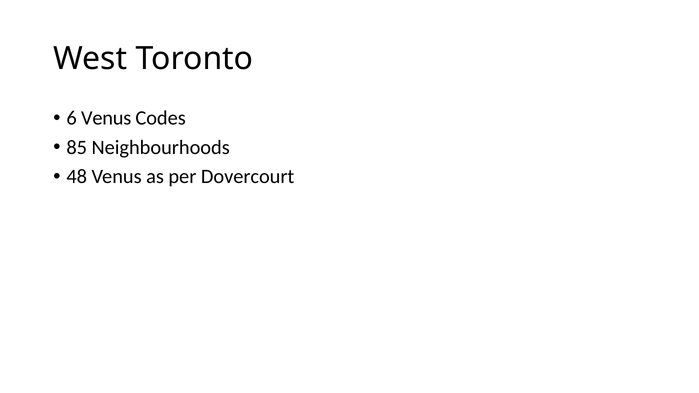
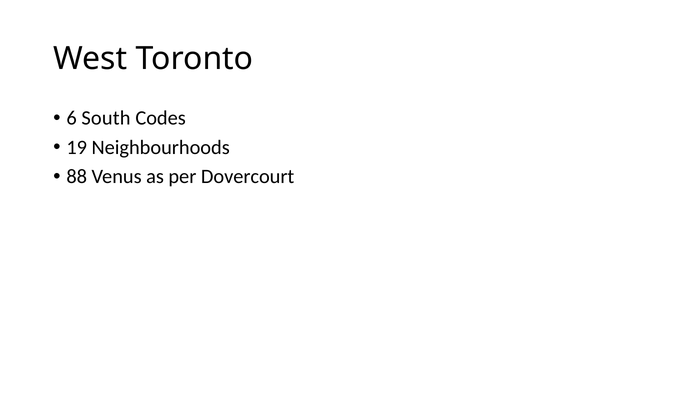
6 Venus: Venus -> South
85: 85 -> 19
48: 48 -> 88
